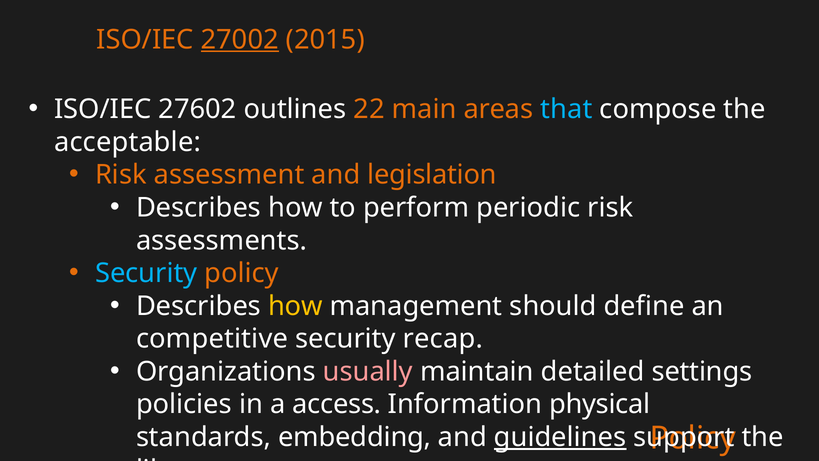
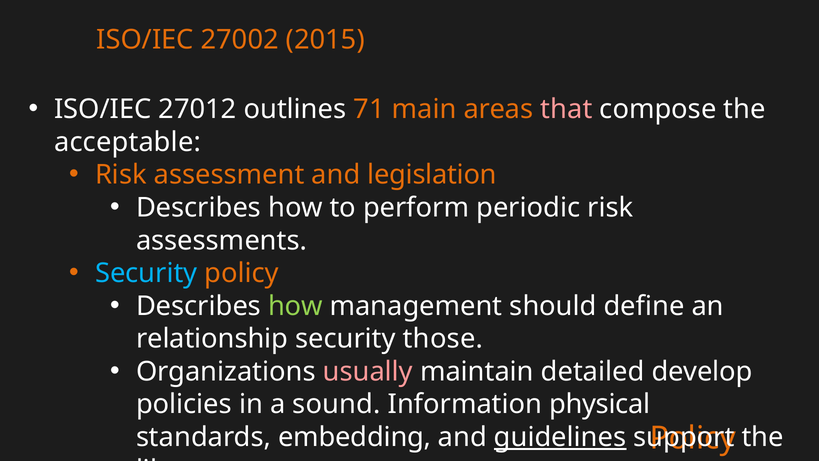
27002 underline: present -> none
27602: 27602 -> 27012
22: 22 -> 71
that colour: light blue -> pink
how at (295, 306) colour: yellow -> light green
competitive: competitive -> relationship
recap: recap -> those
settings: settings -> develop
access: access -> sound
